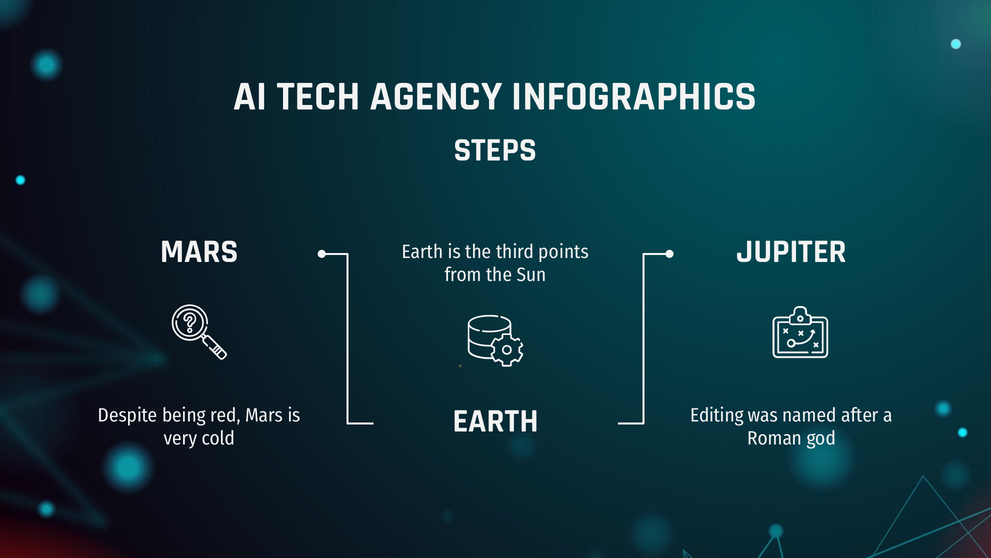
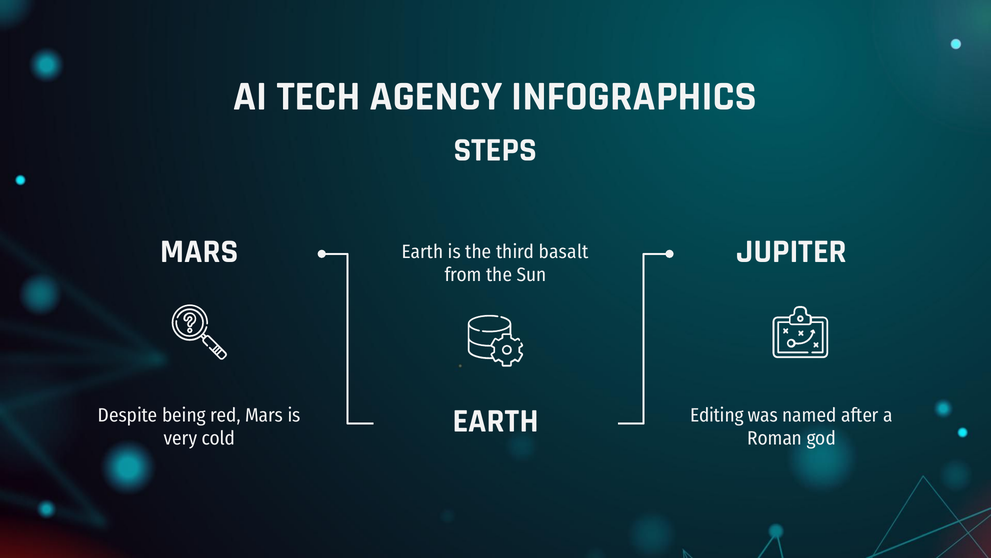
points: points -> basalt
